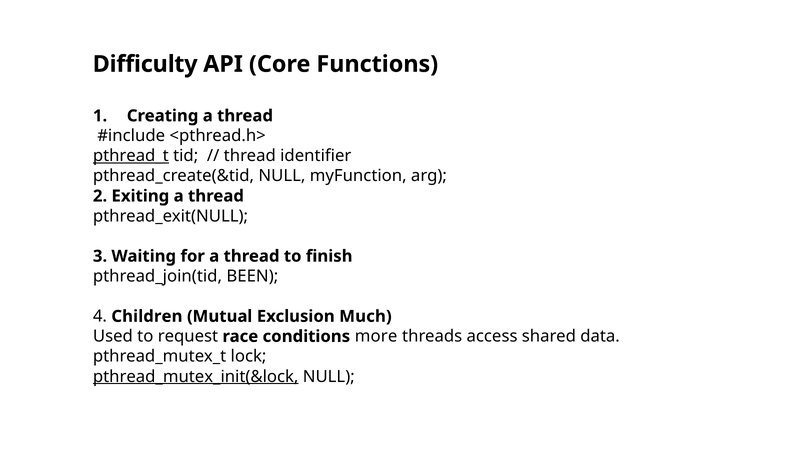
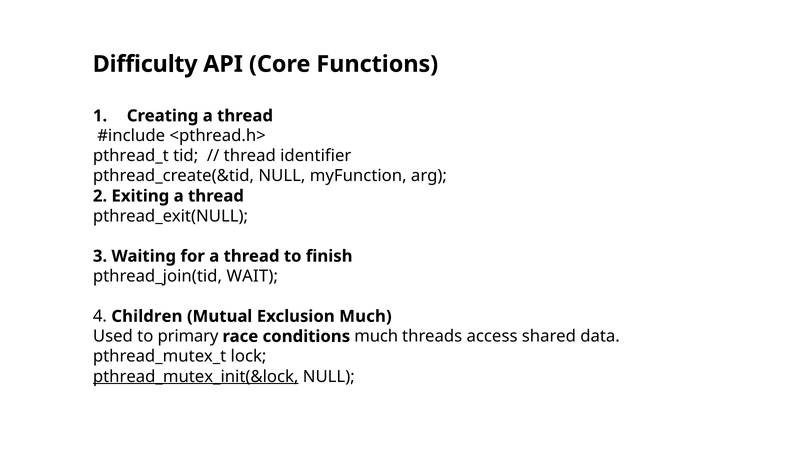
pthread_t underline: present -> none
BEEN: BEEN -> WAIT
request: request -> primary
conditions more: more -> much
